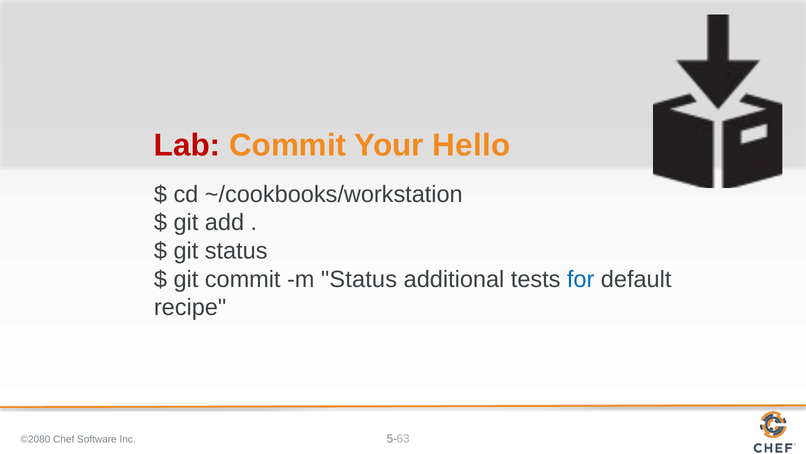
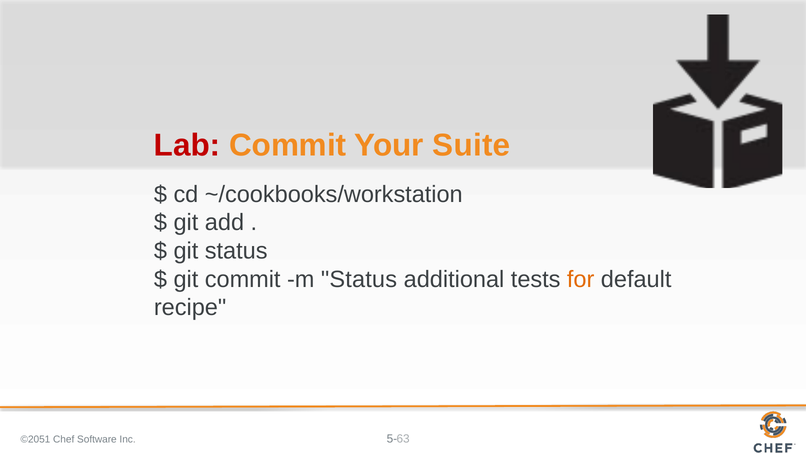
Hello: Hello -> Suite
for colour: blue -> orange
©2080: ©2080 -> ©2051
